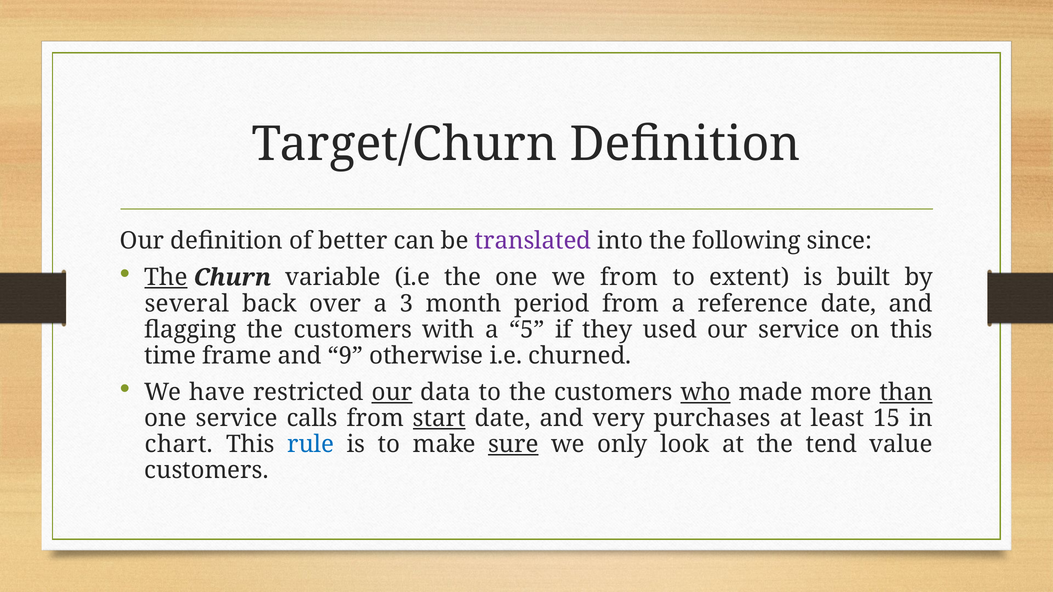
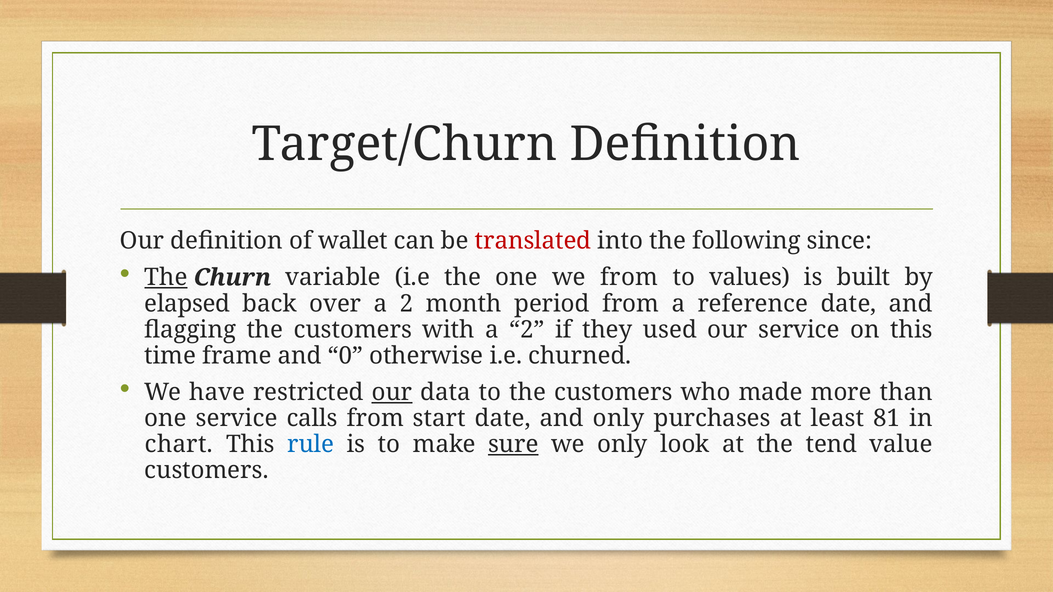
better: better -> wallet
translated colour: purple -> red
extent: extent -> values
several: several -> elapsed
over a 3: 3 -> 2
with a 5: 5 -> 2
9: 9 -> 0
who underline: present -> none
than underline: present -> none
start underline: present -> none
and very: very -> only
15: 15 -> 81
